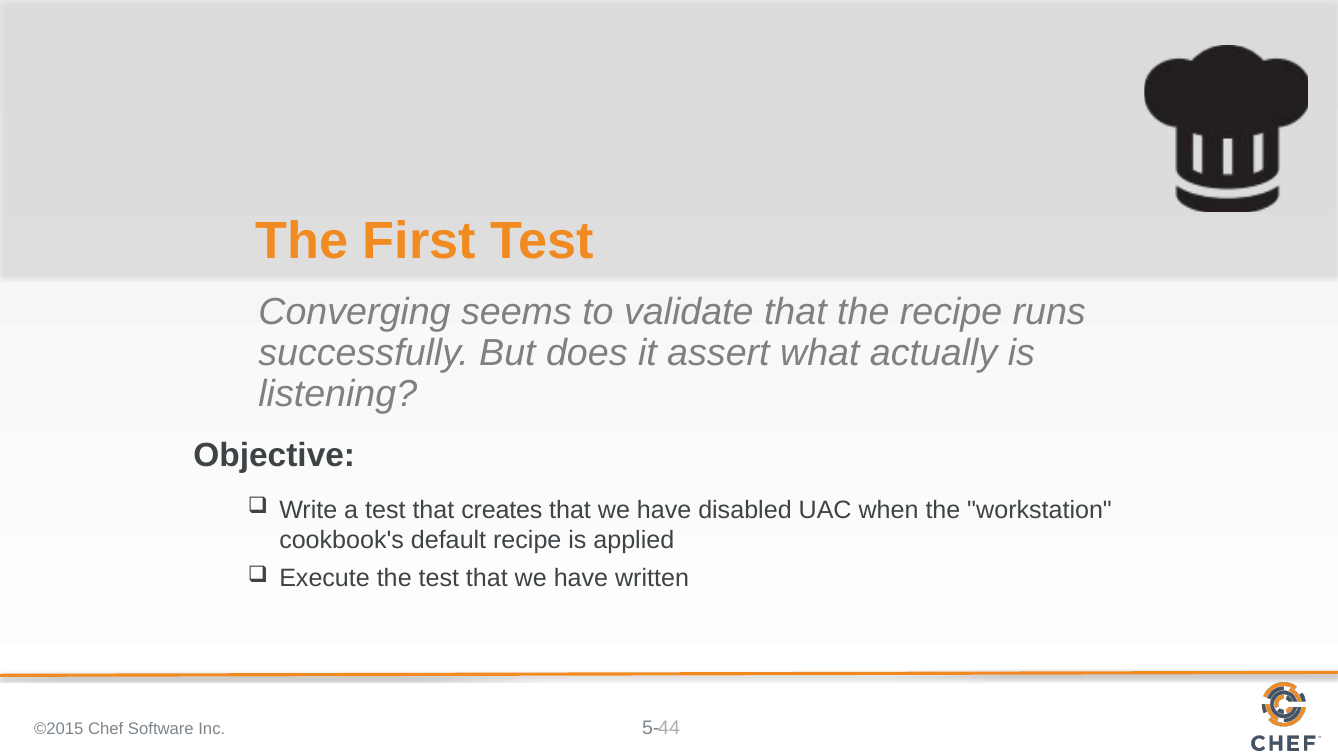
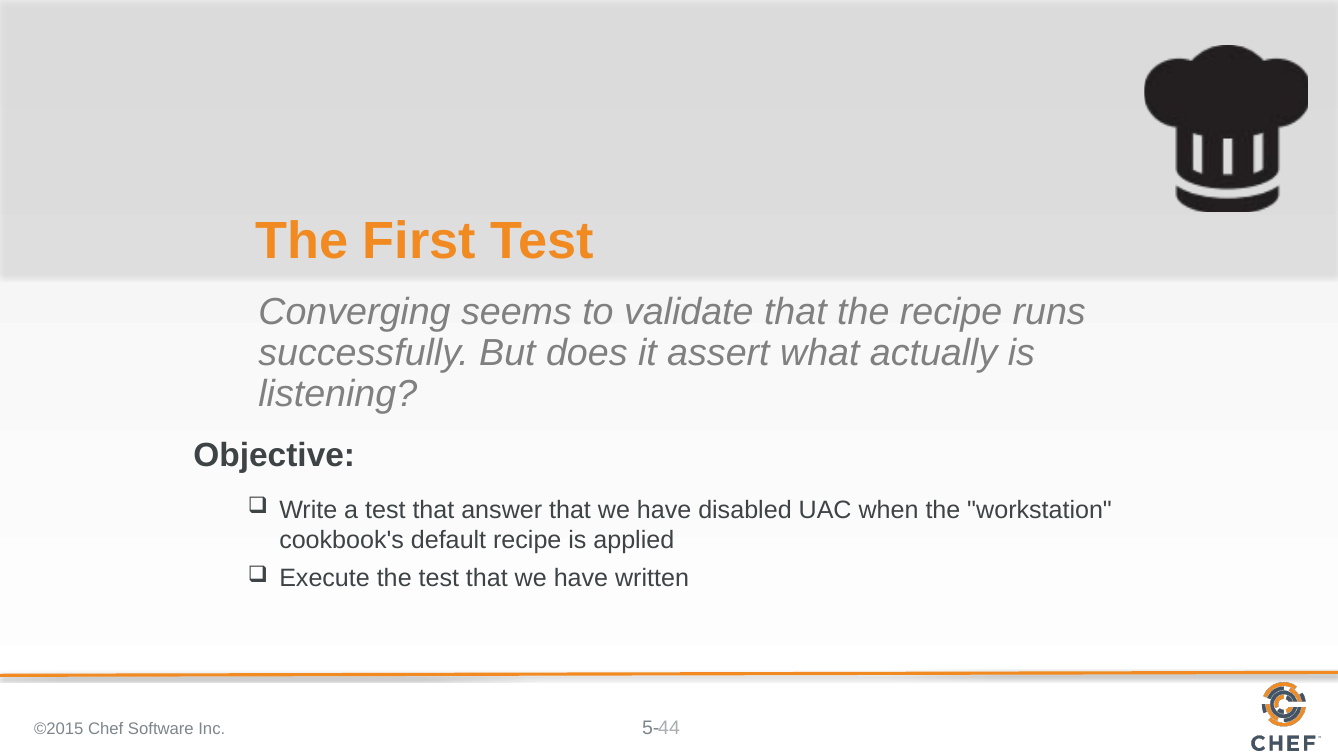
creates: creates -> answer
